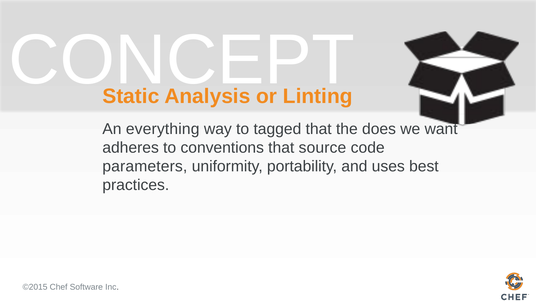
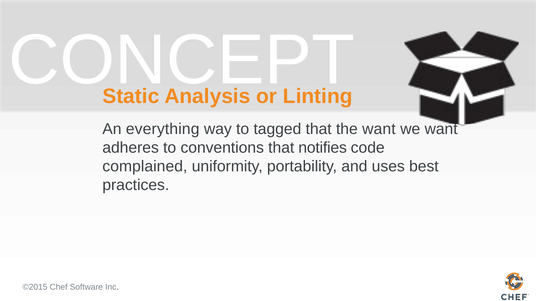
the does: does -> want
source: source -> notifies
parameters: parameters -> complained
